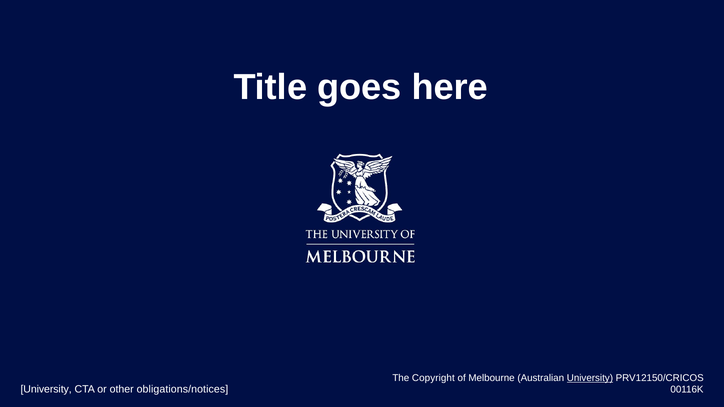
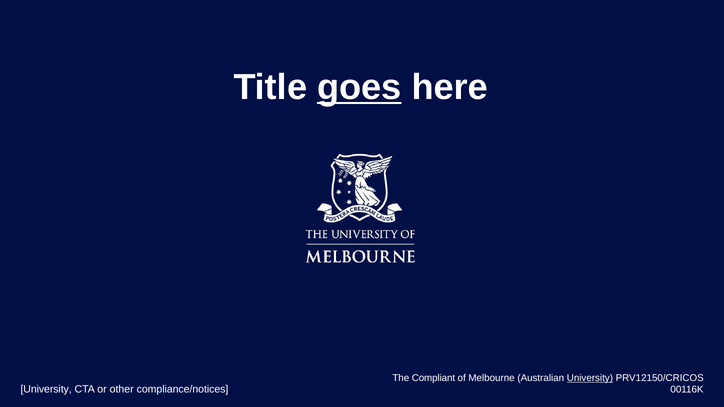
goes underline: none -> present
Copyright: Copyright -> Compliant
obligations/notices: obligations/notices -> compliance/notices
